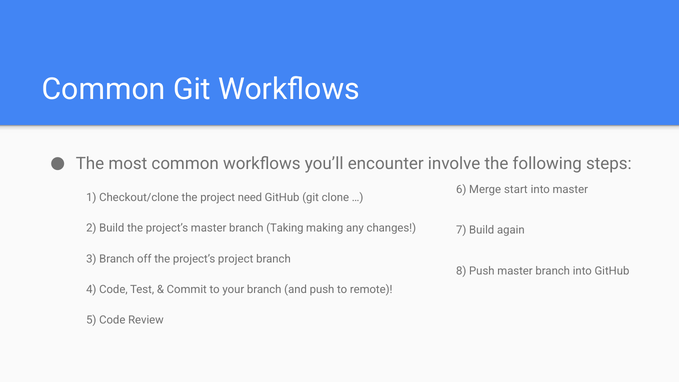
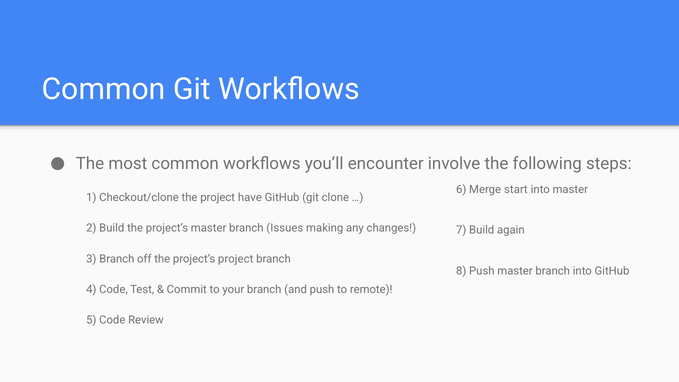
need: need -> have
Taking: Taking -> Issues
